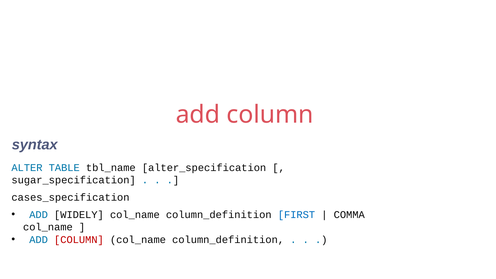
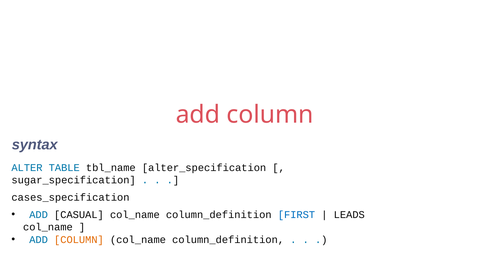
WIDELY: WIDELY -> CASUAL
COMMA: COMMA -> LEADS
COLUMN at (79, 240) colour: red -> orange
